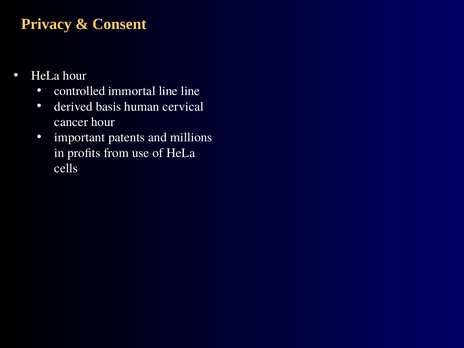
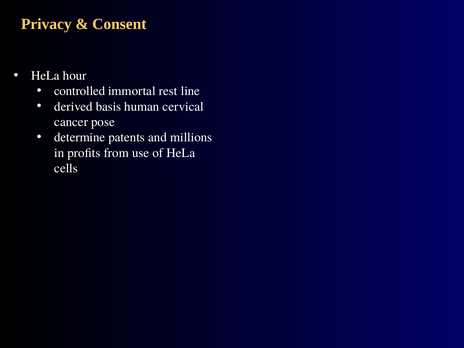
immortal line: line -> rest
cancer hour: hour -> pose
important: important -> determine
